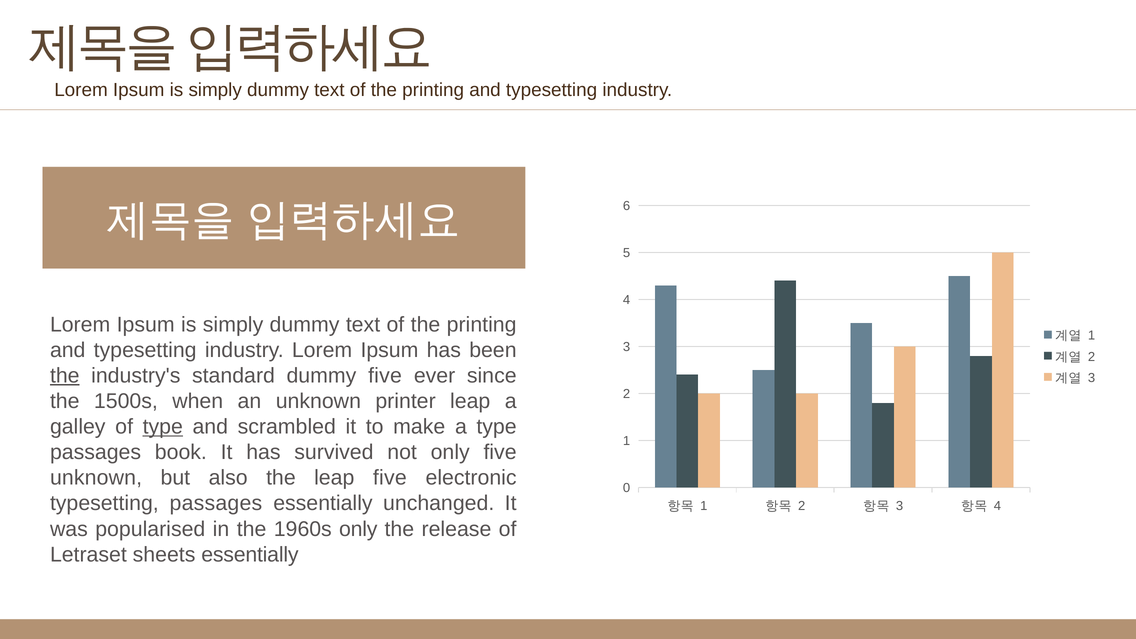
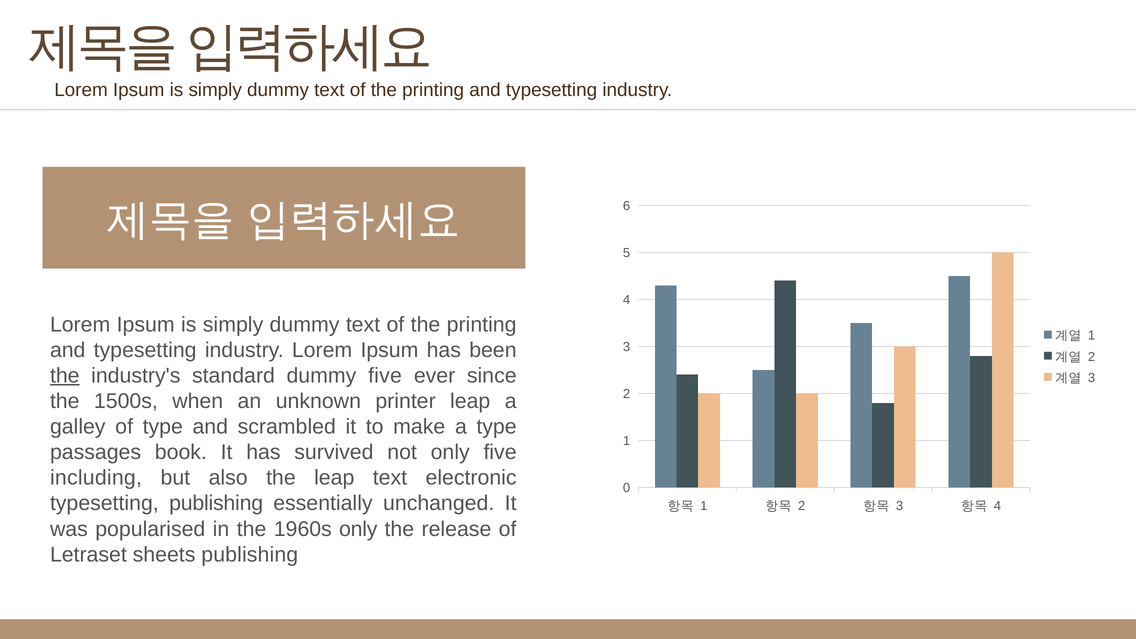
type at (163, 427) underline: present -> none
unknown at (96, 478): unknown -> including
leap five: five -> text
typesetting passages: passages -> publishing
sheets essentially: essentially -> publishing
